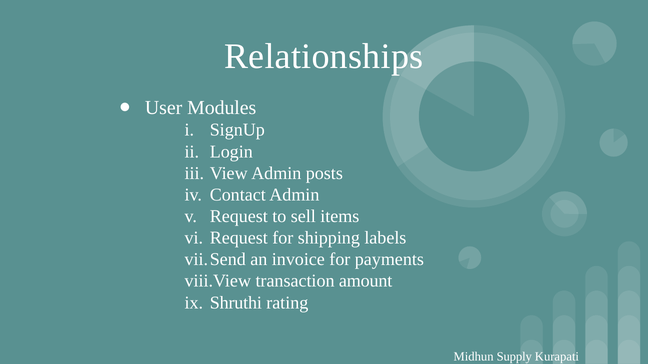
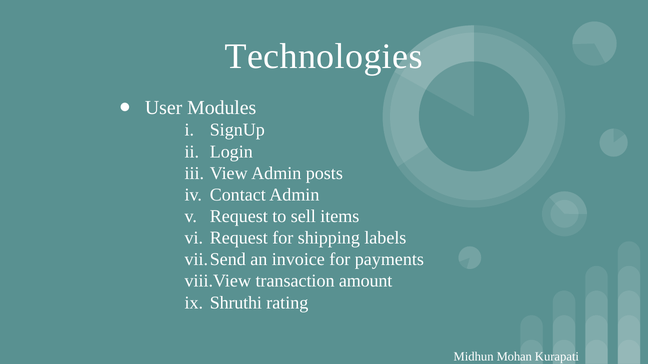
Relationships: Relationships -> Technologies
Supply: Supply -> Mohan
